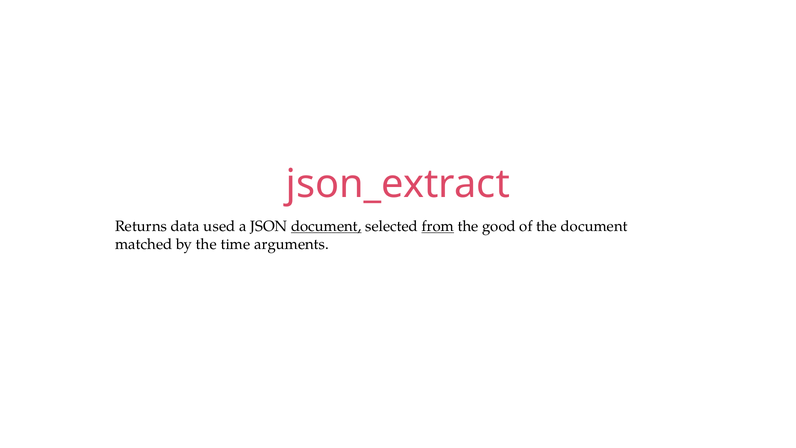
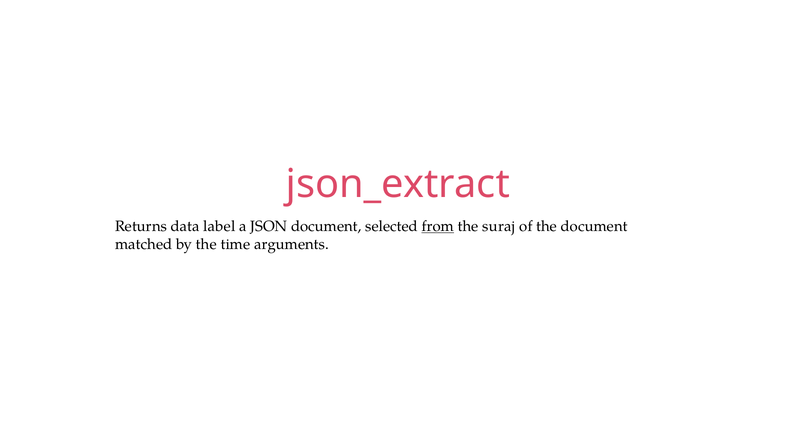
used: used -> label
document at (326, 226) underline: present -> none
good: good -> suraj
